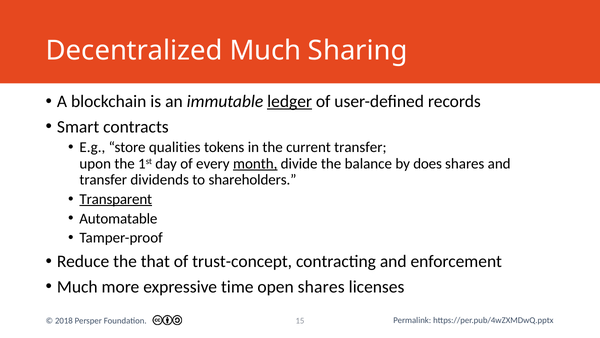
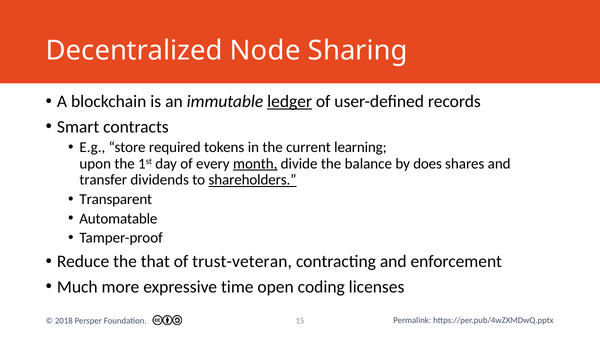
Decentralized Much: Much -> Node
qualities: qualities -> required
current transfer: transfer -> learning
shareholders underline: none -> present
Transparent underline: present -> none
trust-concept: trust-concept -> trust-veteran
open shares: shares -> coding
